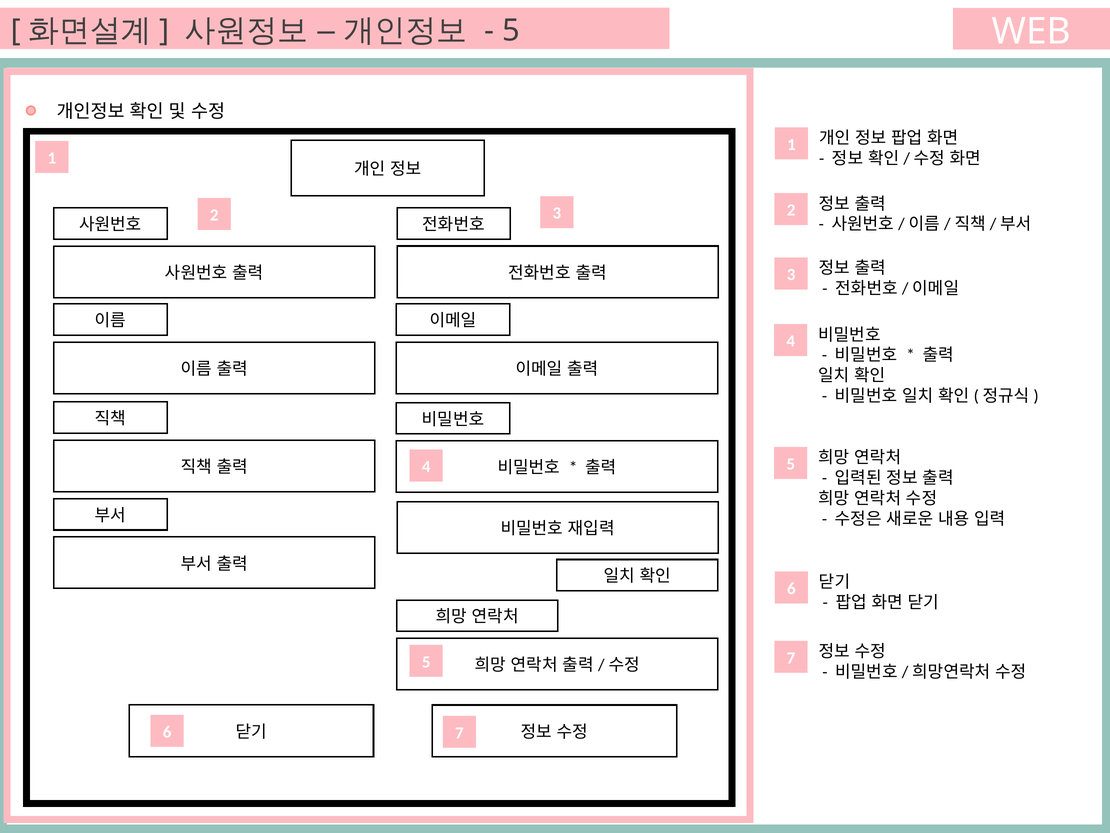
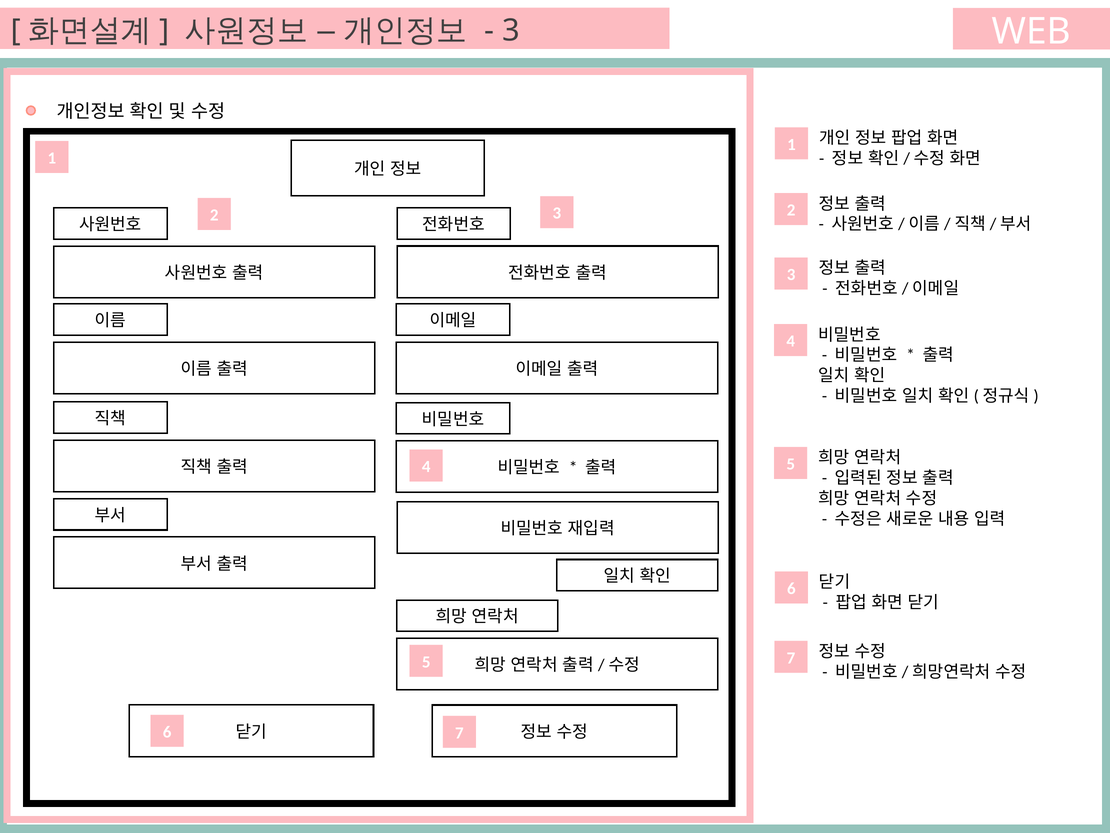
5 at (511, 31): 5 -> 3
